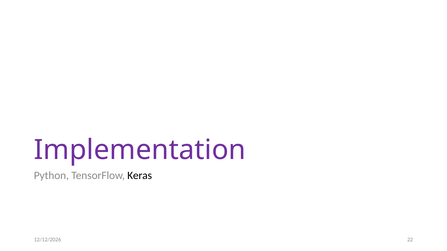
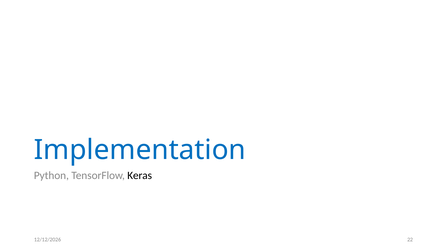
Implementation colour: purple -> blue
